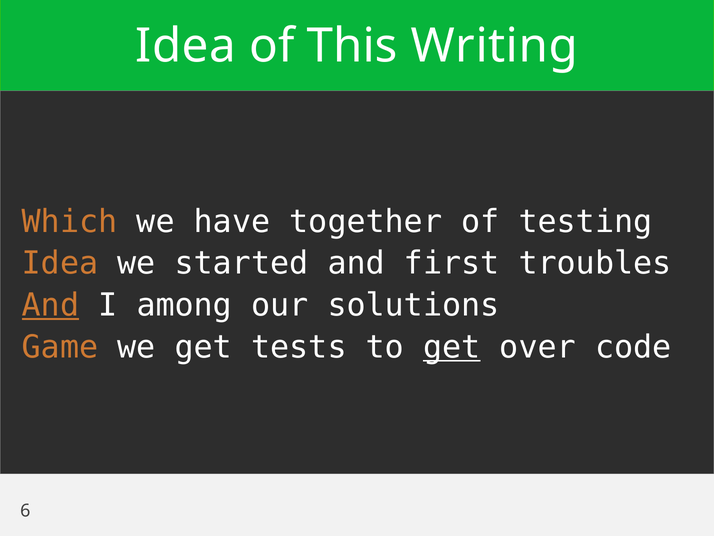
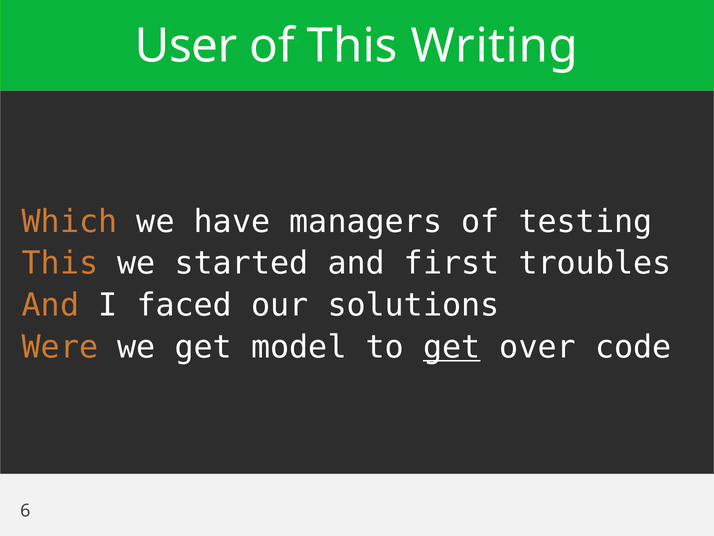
Idea at (186, 46): Idea -> User
together: together -> managers
Idea at (60, 263): Idea -> This
And at (51, 305) underline: present -> none
among: among -> faced
Game: Game -> Were
tests: tests -> model
